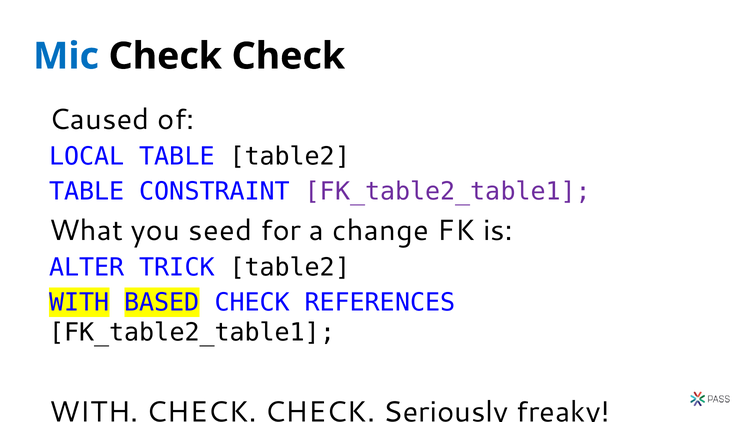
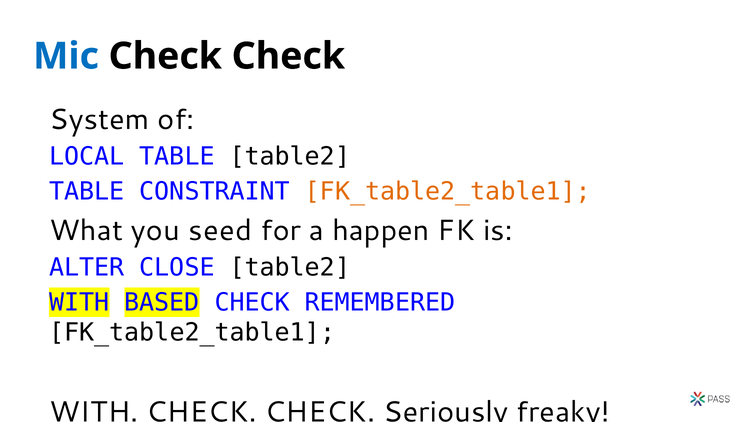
Caused: Caused -> System
FK_table2_table1 at (448, 192) colour: purple -> orange
change: change -> happen
TRICK: TRICK -> CLOSE
REFERENCES: REFERENCES -> REMEMBERED
